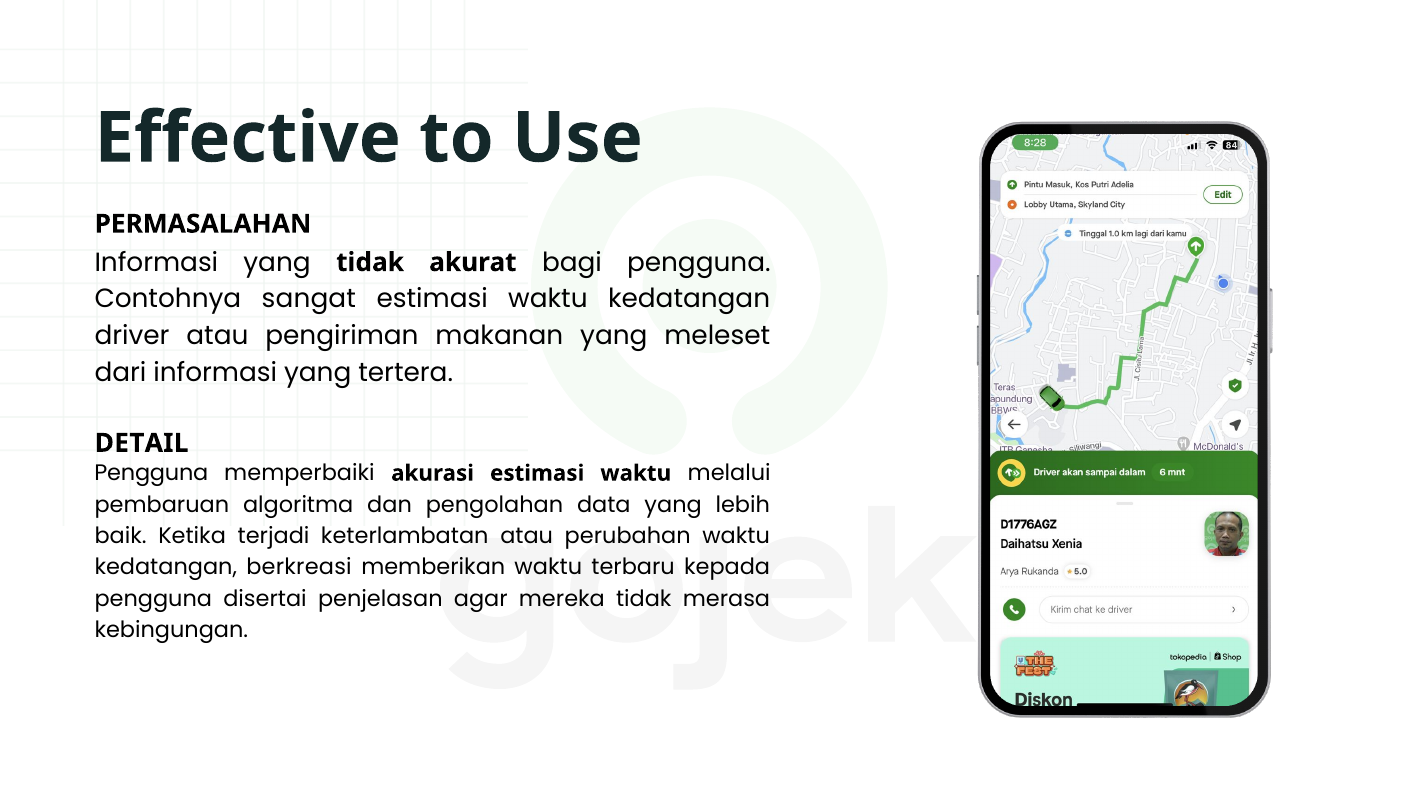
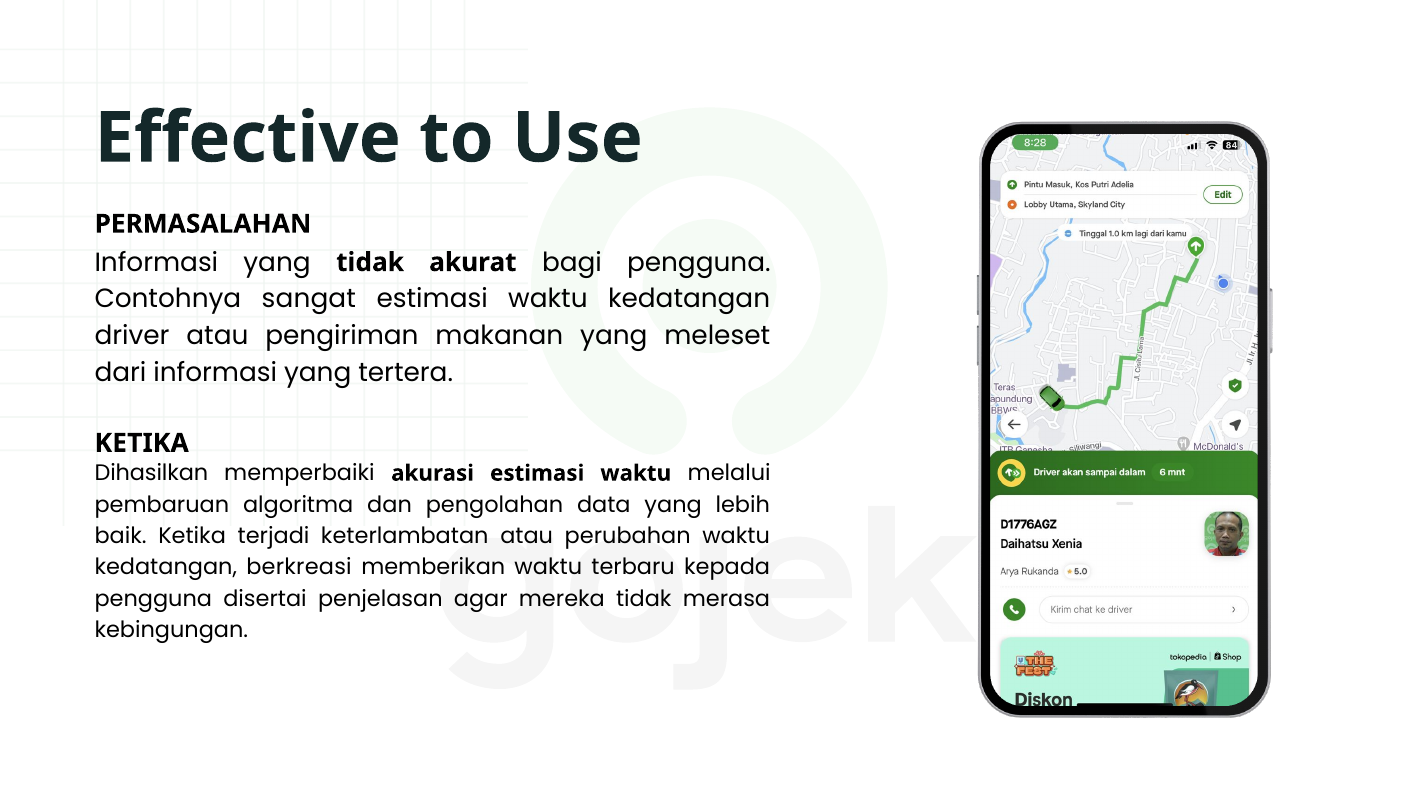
DETAIL at (142, 443): DETAIL -> KETIKA
Pengguna at (151, 473): Pengguna -> Dihasilkan
